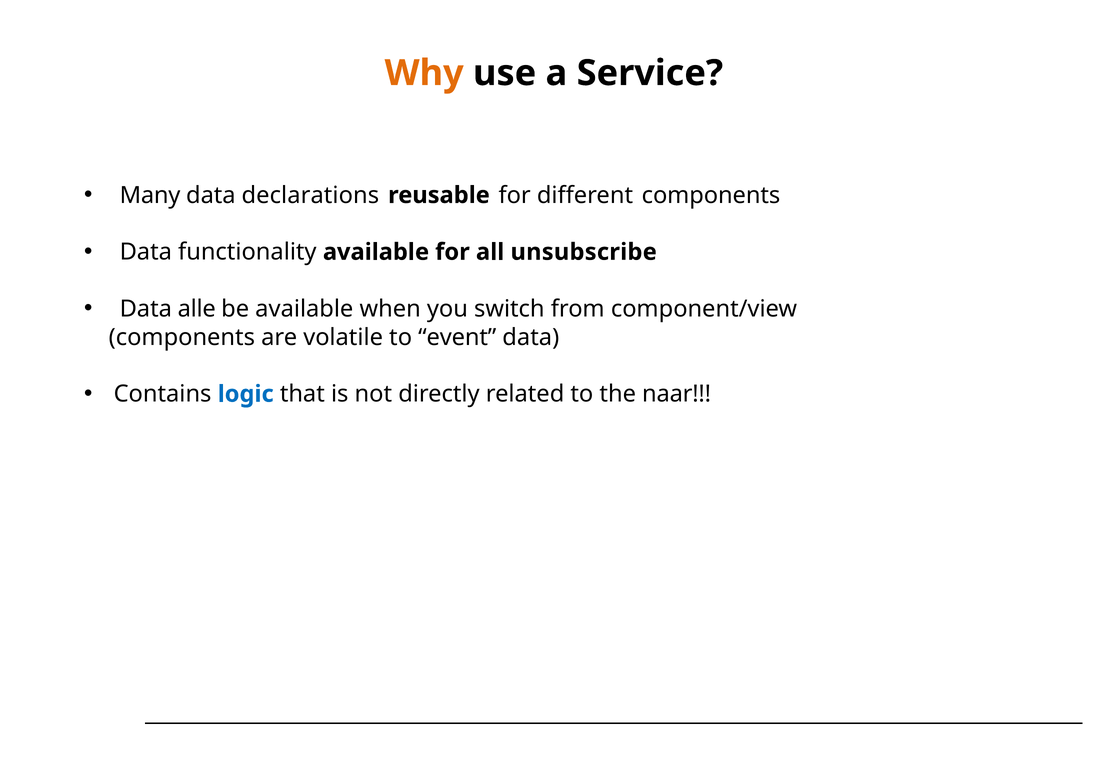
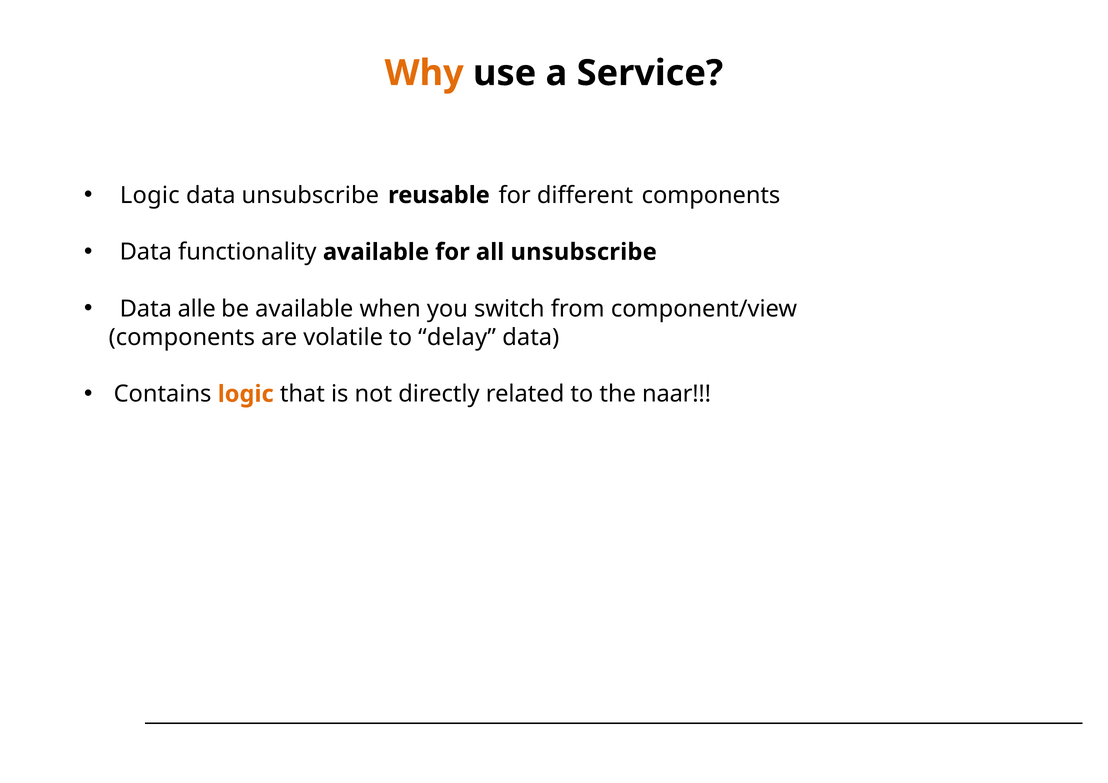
Many at (150, 195): Many -> Logic
data declarations: declarations -> unsubscribe
event: event -> delay
logic at (246, 394) colour: blue -> orange
